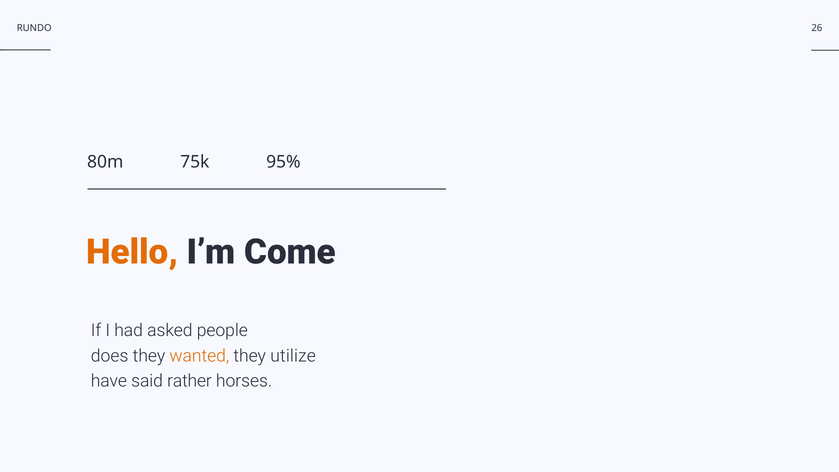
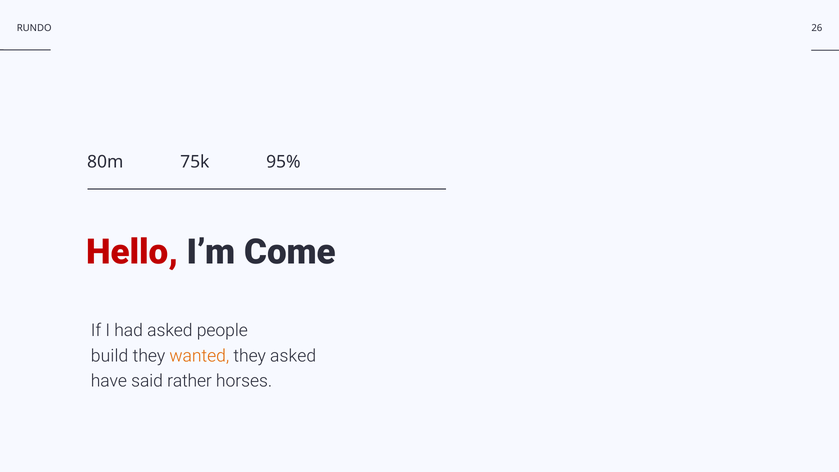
Hello colour: orange -> red
does: does -> build
they utilize: utilize -> asked
